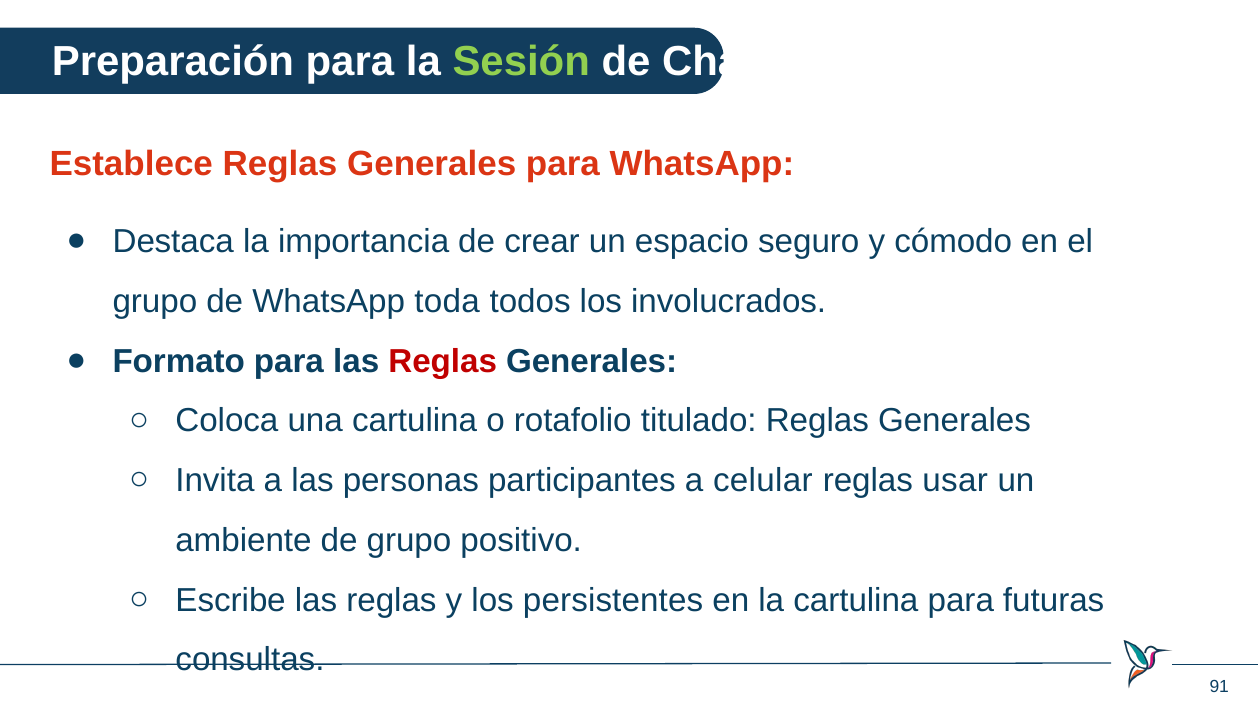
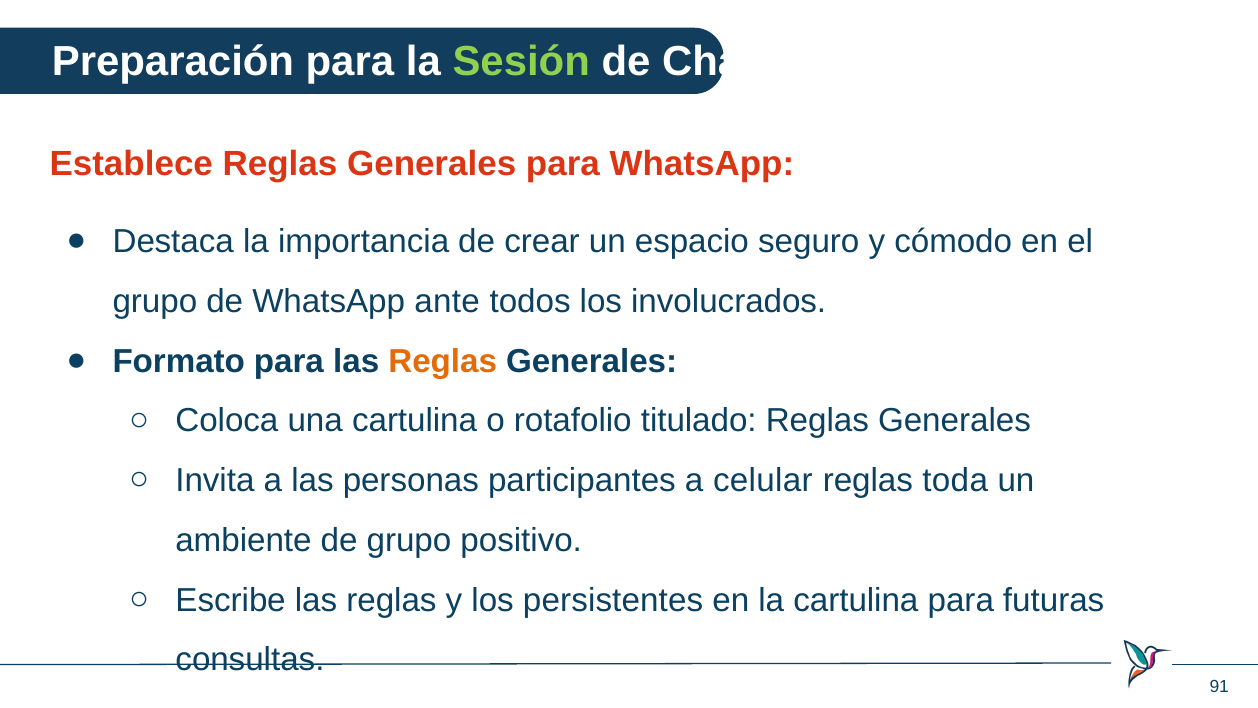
toda: toda -> ante
Reglas at (443, 361) colour: red -> orange
usar: usar -> toda
